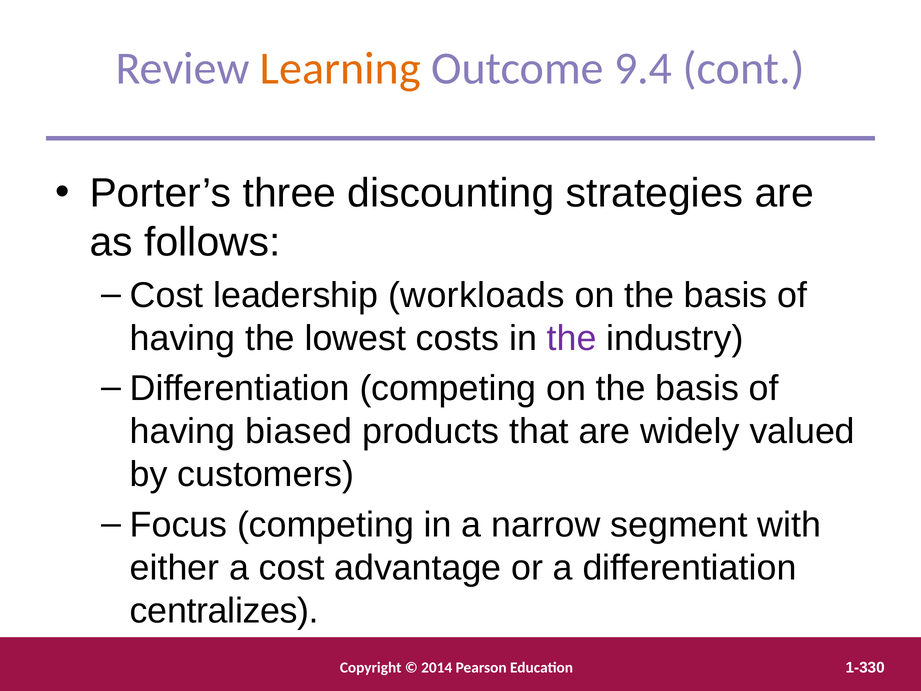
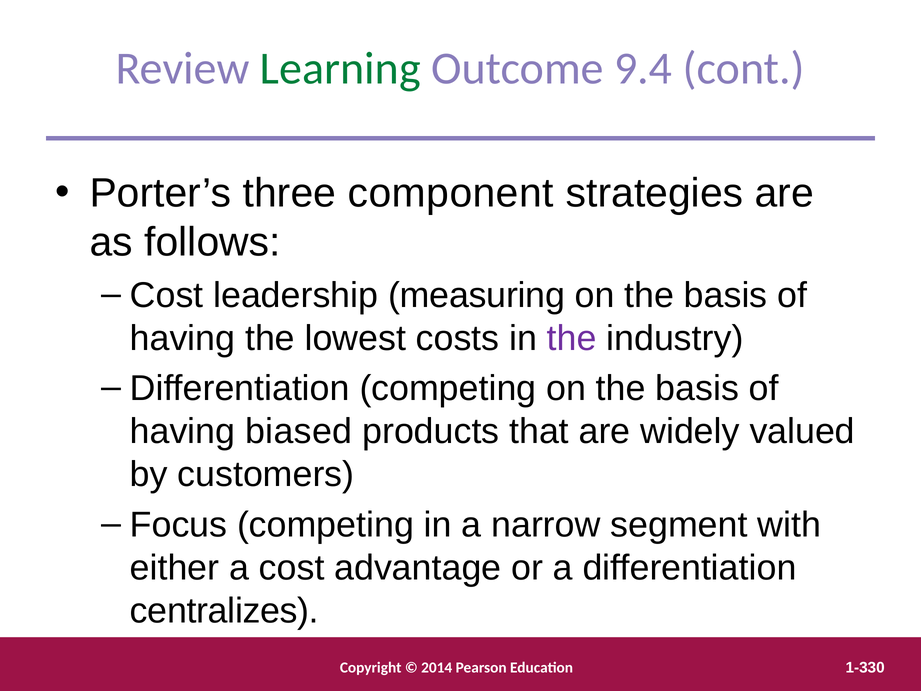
Learning colour: orange -> green
discounting: discounting -> component
workloads: workloads -> measuring
